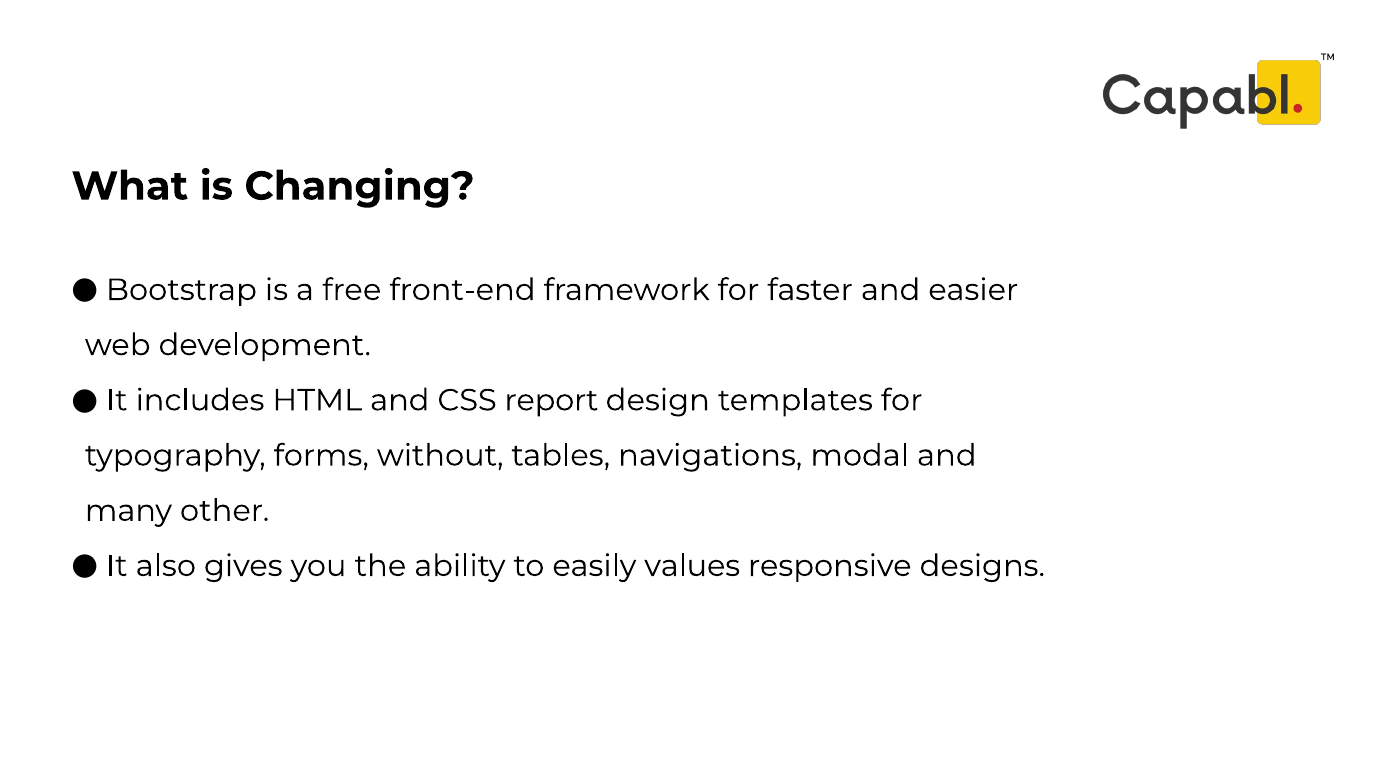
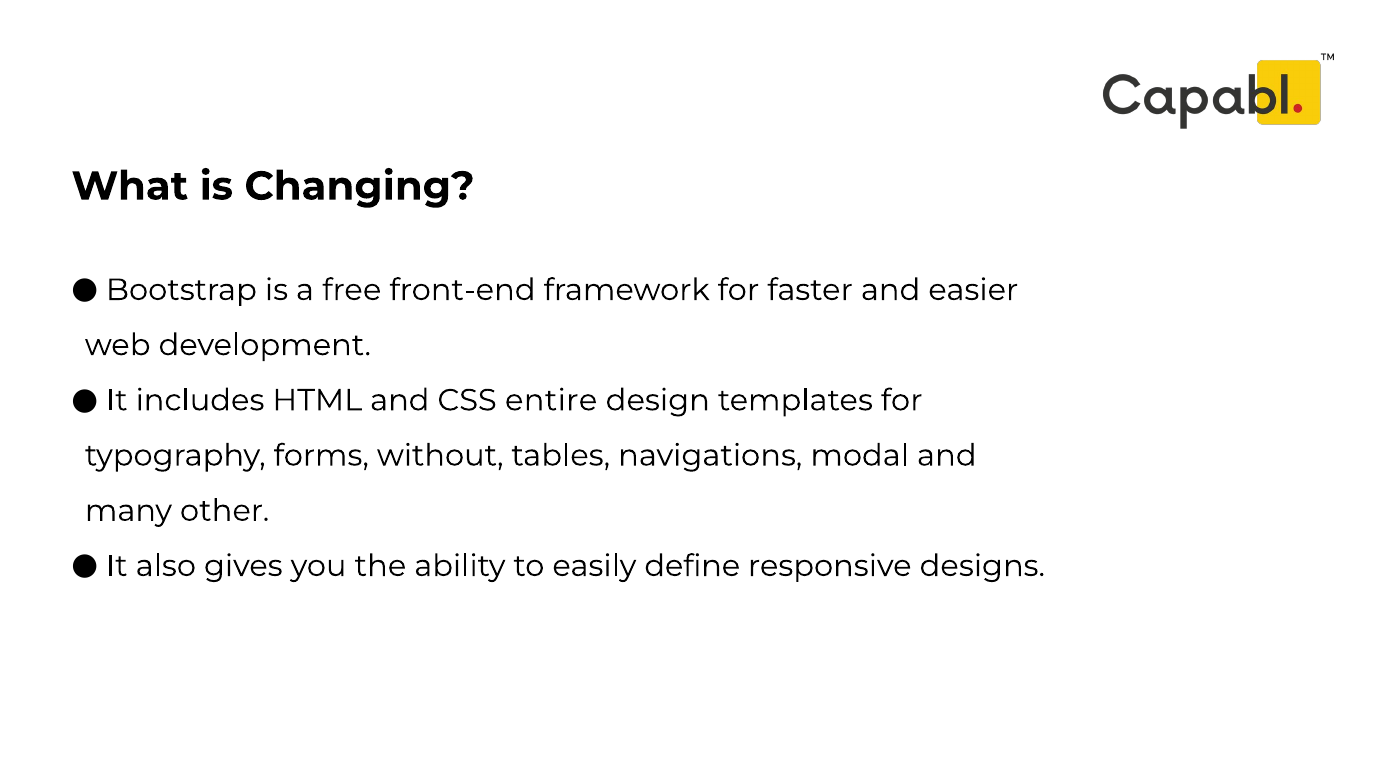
report: report -> entire
values: values -> define
